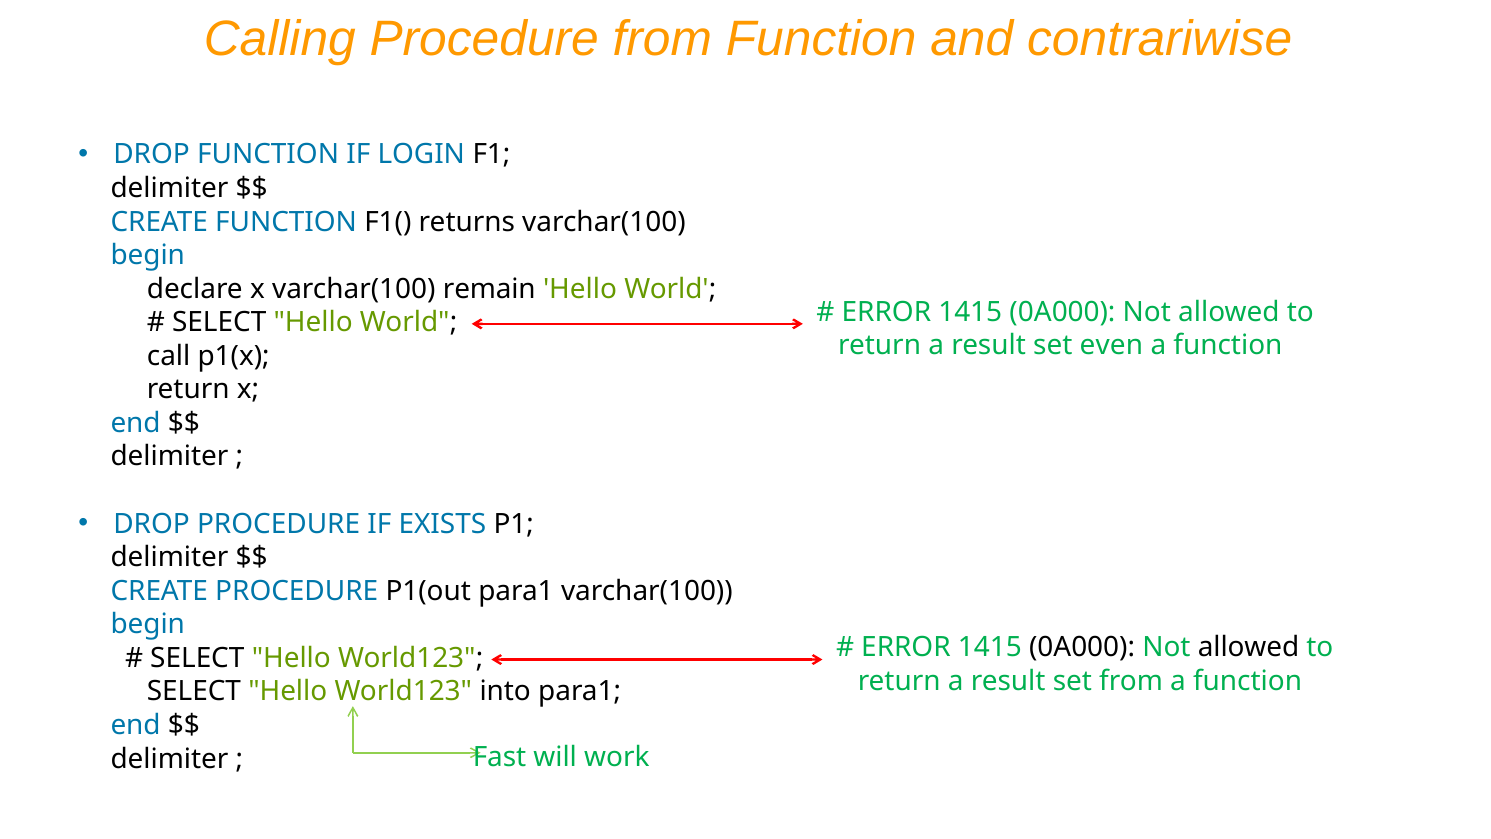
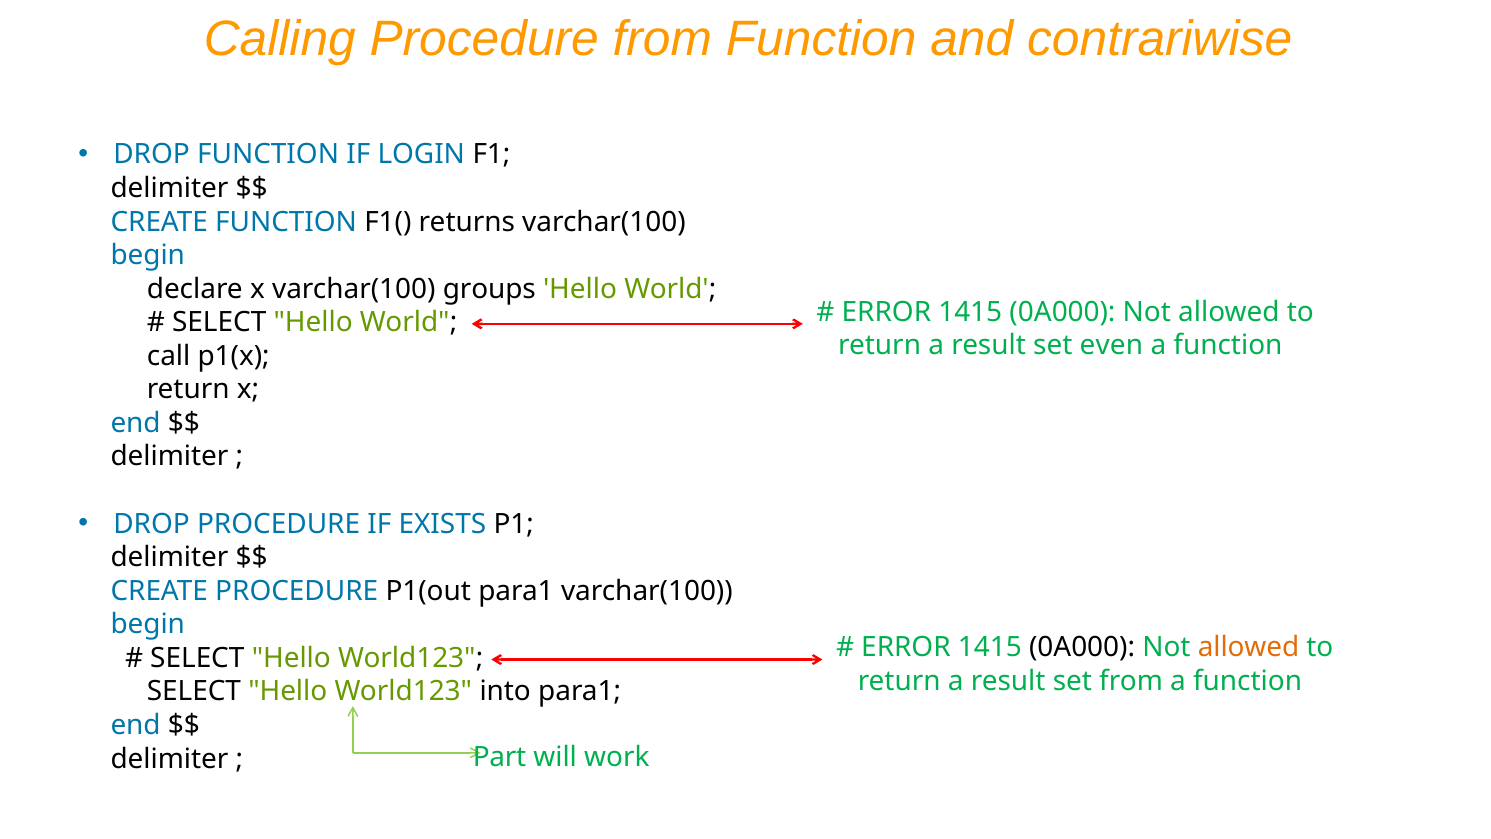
remain: remain -> groups
allowed at (1249, 647) colour: black -> orange
Fast: Fast -> Part
